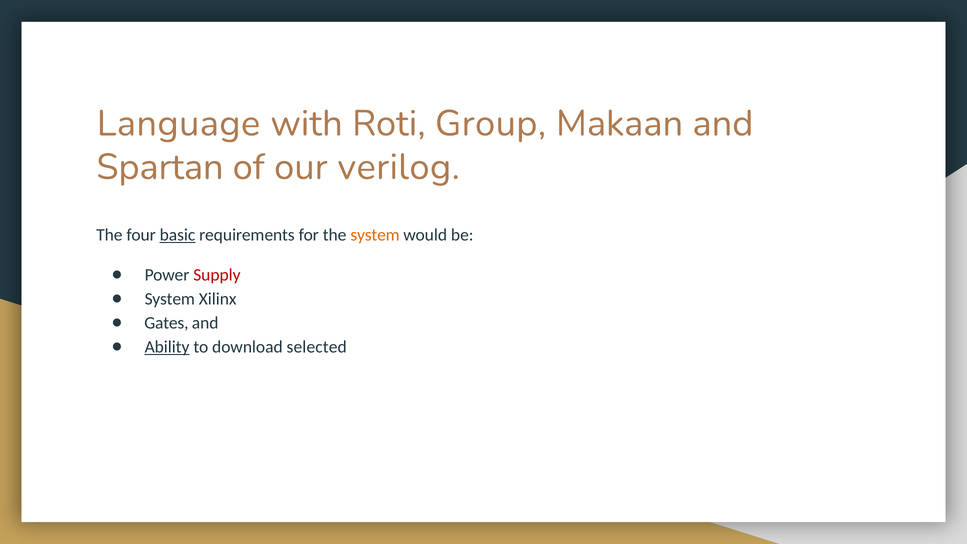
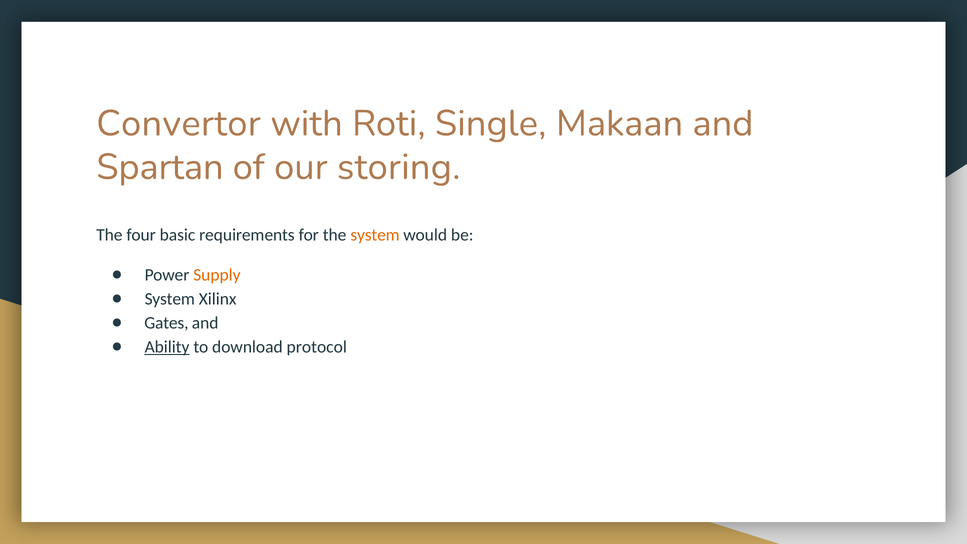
Language: Language -> Convertor
Group: Group -> Single
verilog: verilog -> storing
basic underline: present -> none
Supply colour: red -> orange
selected: selected -> protocol
